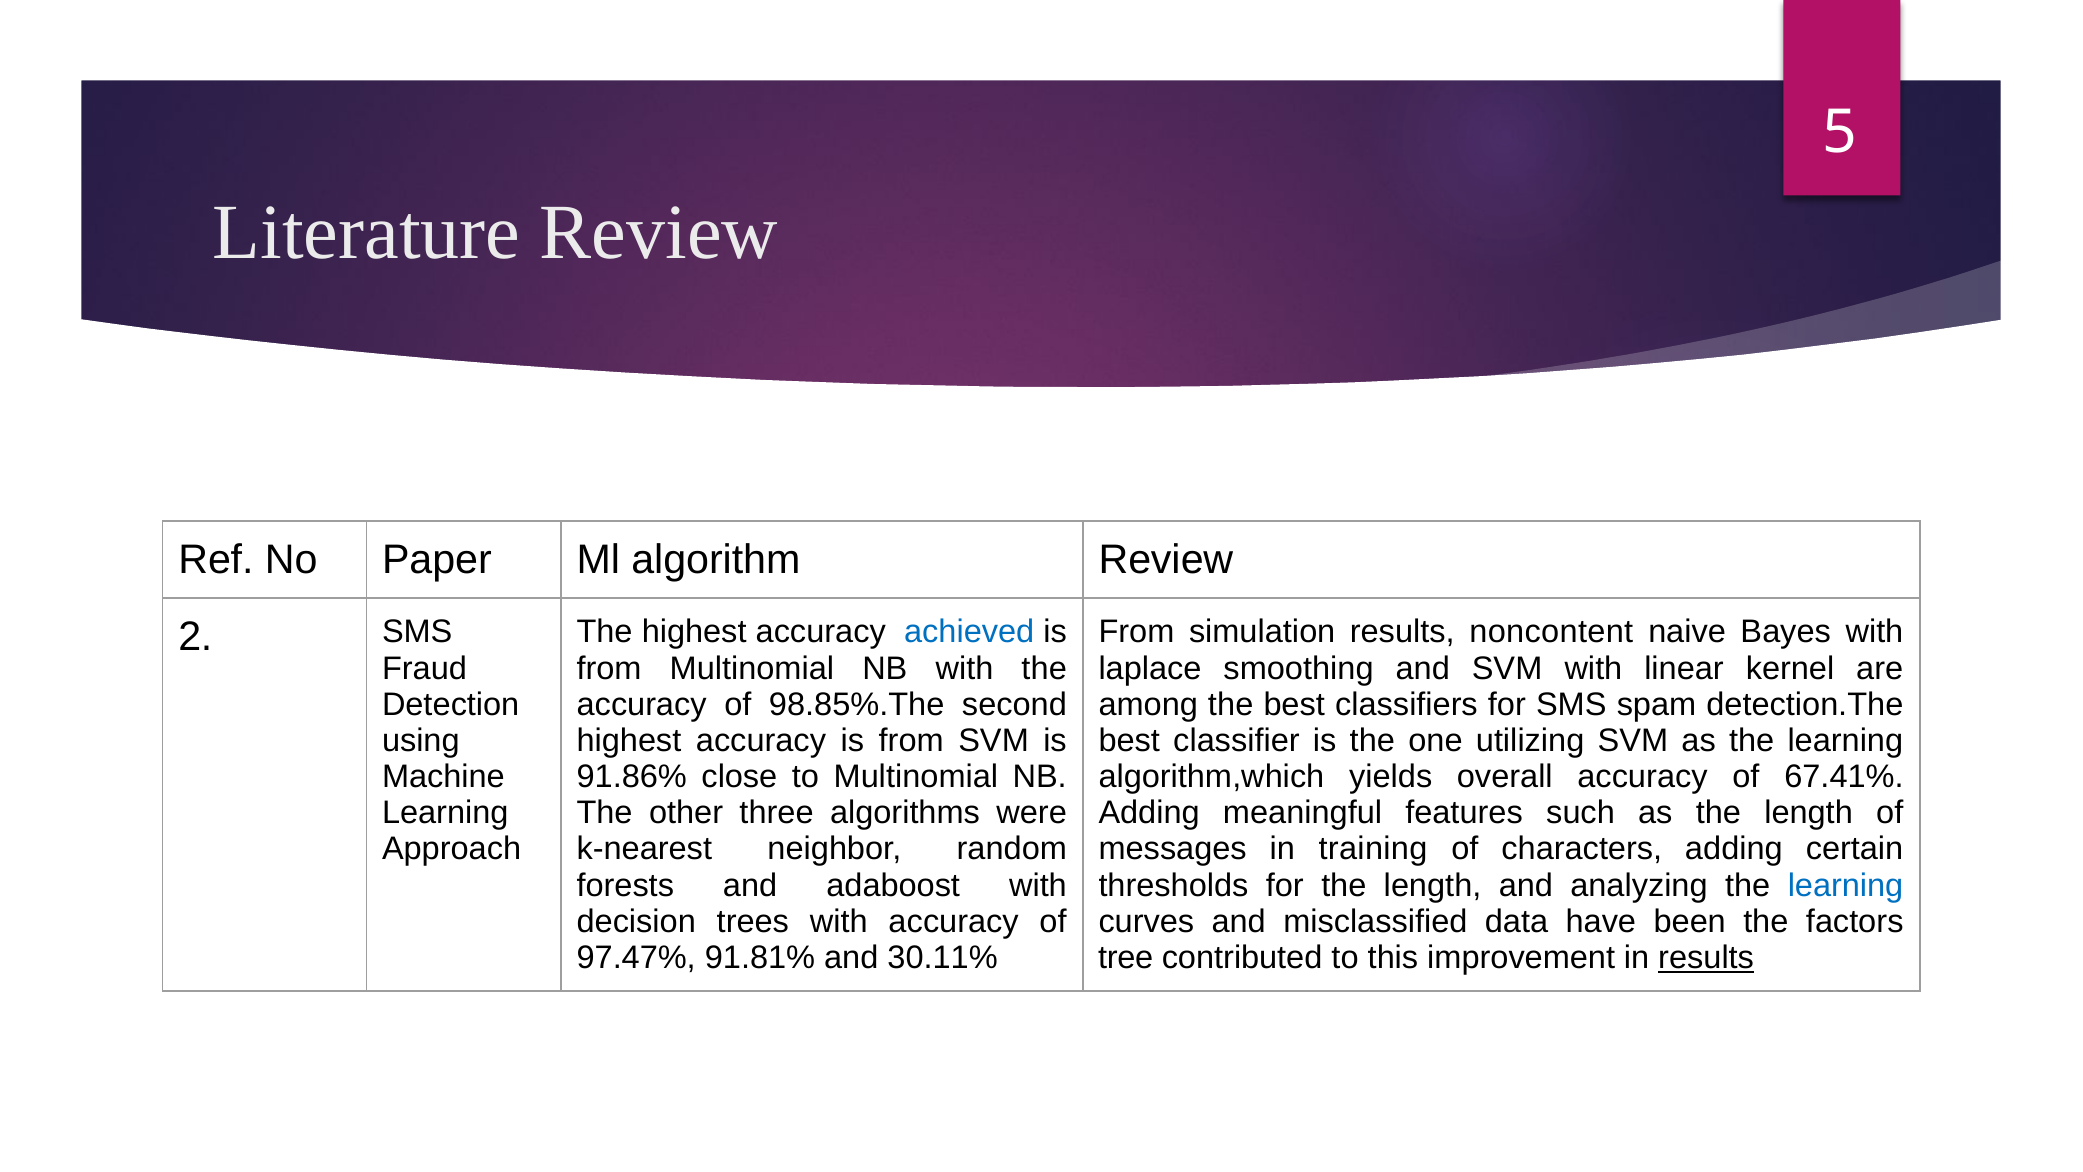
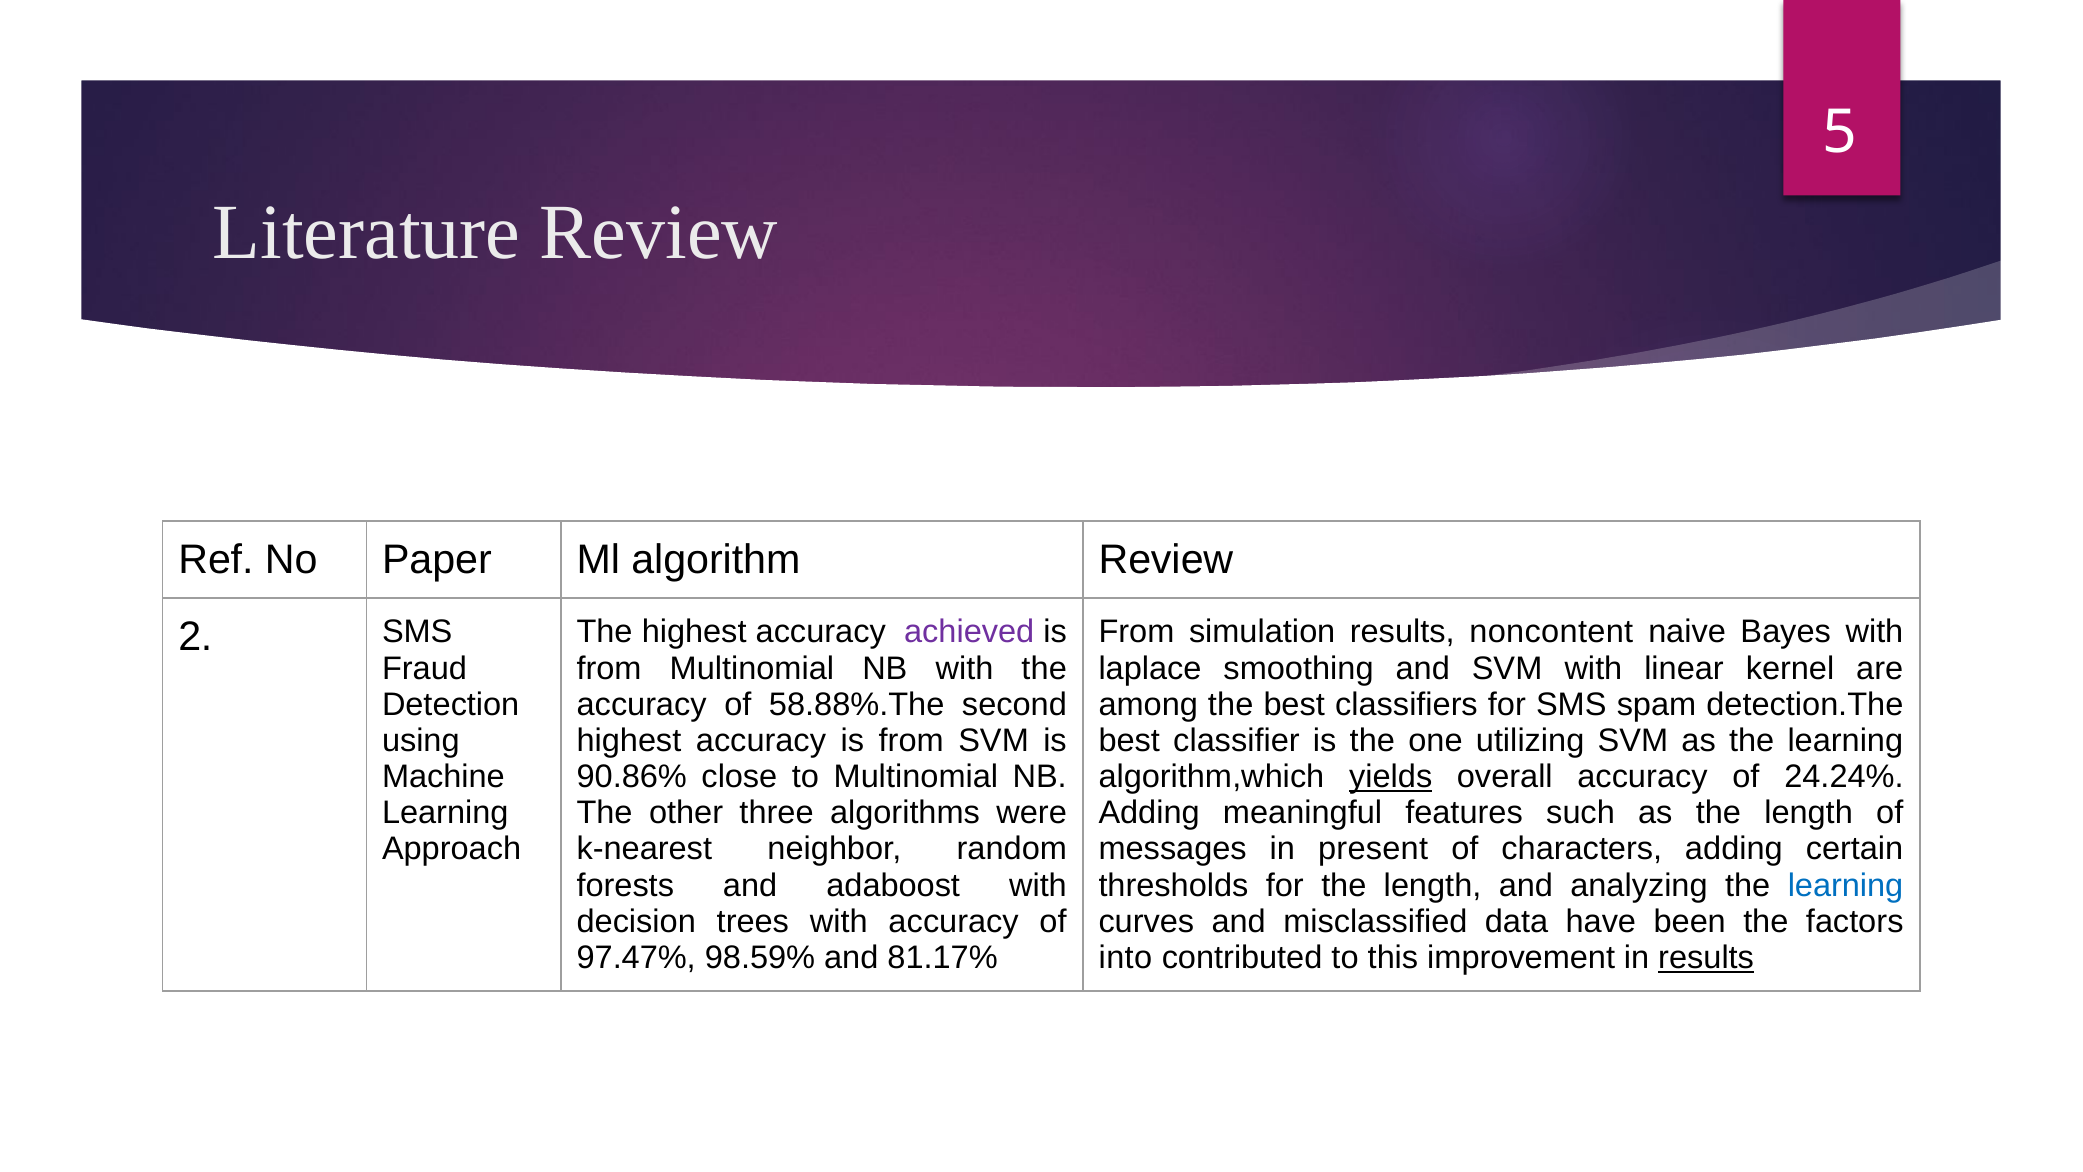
achieved colour: blue -> purple
98.85%.The: 98.85%.The -> 58.88%.The
91.86%: 91.86% -> 90.86%
yields underline: none -> present
67.41%: 67.41% -> 24.24%
training: training -> present
91.81%: 91.81% -> 98.59%
30.11%: 30.11% -> 81.17%
tree: tree -> into
